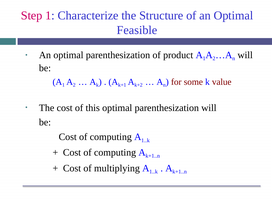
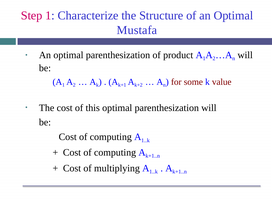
Feasible: Feasible -> Mustafa
